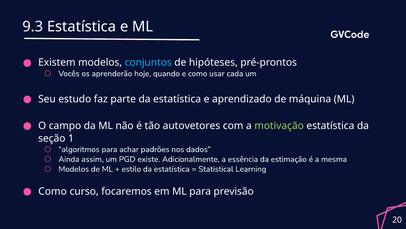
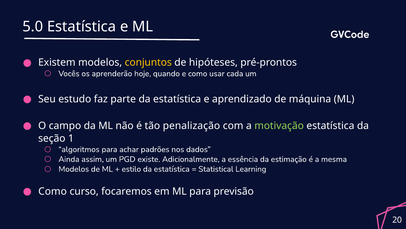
9.3: 9.3 -> 5.0
conjuntos colour: light blue -> yellow
autovetores: autovetores -> penalização
